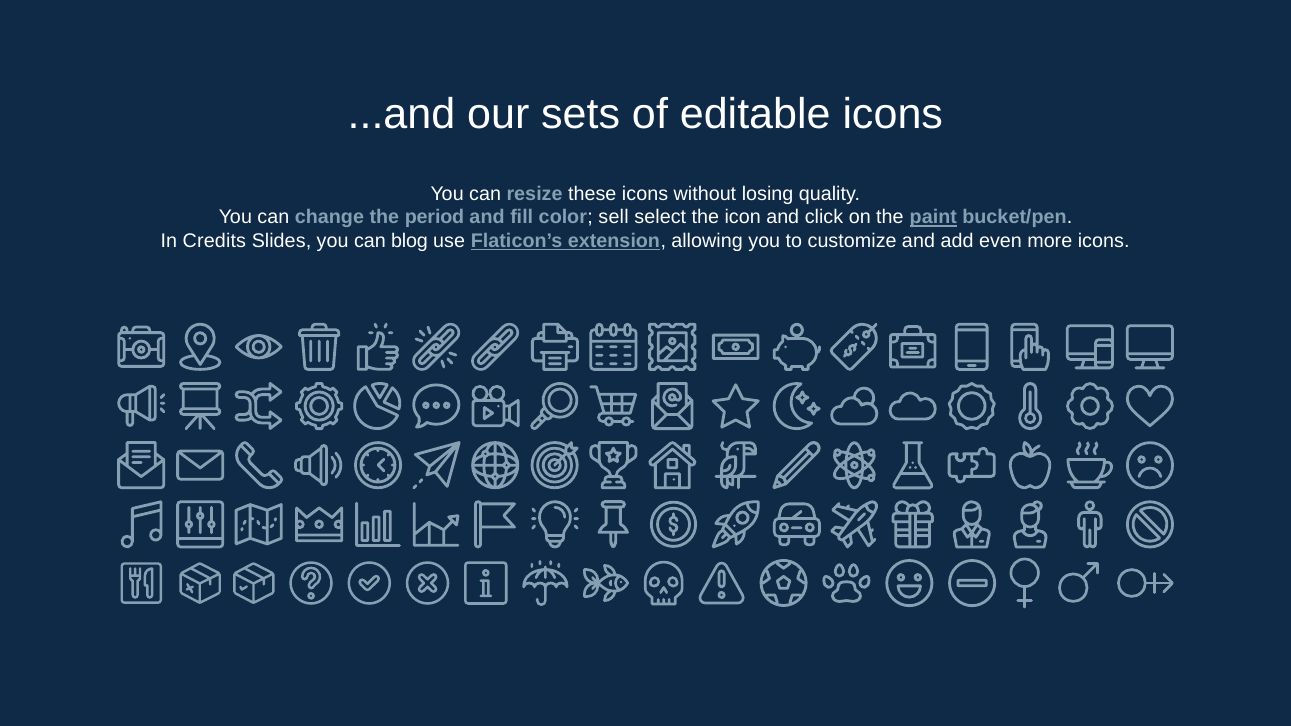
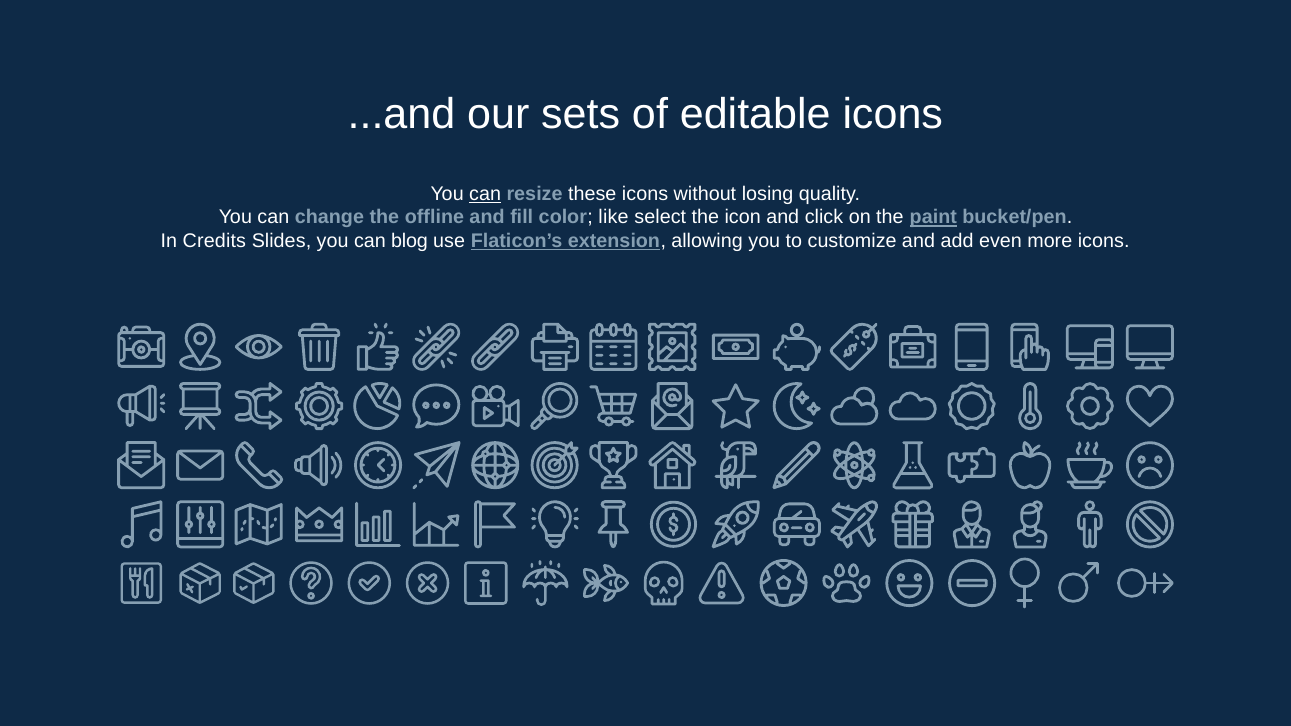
can at (485, 194) underline: none -> present
period: period -> offline
sell: sell -> like
